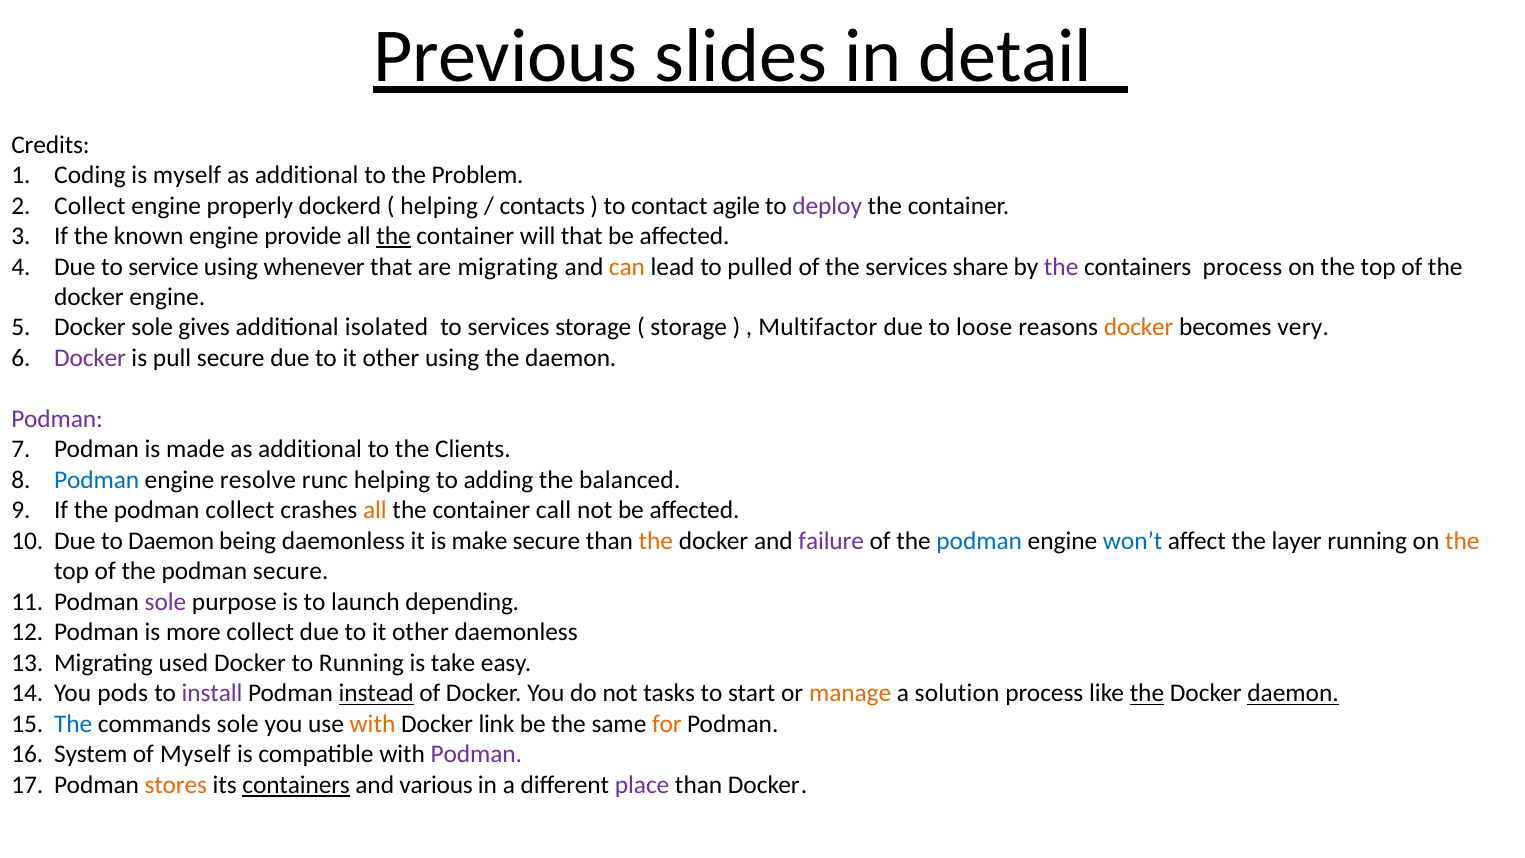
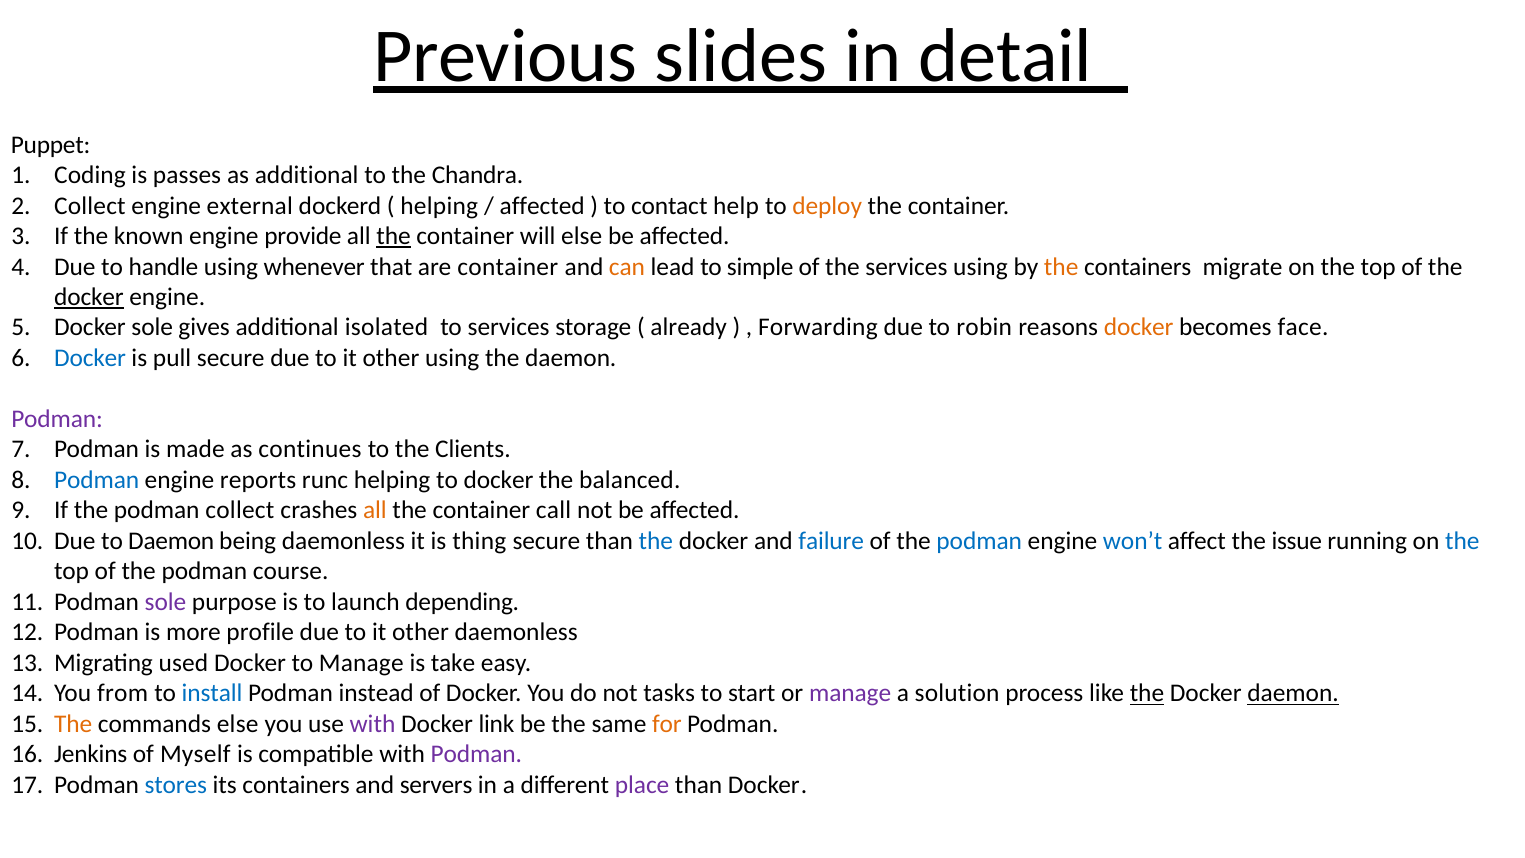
Credits: Credits -> Puppet
is myself: myself -> passes
Problem: Problem -> Chandra
properly: properly -> external
contacts at (542, 206): contacts -> affected
agile: agile -> help
deploy colour: purple -> orange
will that: that -> else
service: service -> handle
are migrating: migrating -> container
pulled: pulled -> simple
services share: share -> using
the at (1061, 267) colour: purple -> orange
containers process: process -> migrate
docker at (89, 297) underline: none -> present
storage at (689, 328): storage -> already
Multifactor: Multifactor -> Forwarding
loose: loose -> robin
very: very -> face
Docker at (90, 358) colour: purple -> blue
additional at (310, 449): additional -> continues
resolve: resolve -> reports
to adding: adding -> docker
make: make -> thing
the at (656, 541) colour: orange -> blue
failure colour: purple -> blue
layer: layer -> issue
the at (1462, 541) colour: orange -> blue
podman secure: secure -> course
more collect: collect -> profile
to Running: Running -> Manage
pods: pods -> from
install colour: purple -> blue
instead underline: present -> none
manage at (850, 693) colour: orange -> purple
The at (73, 724) colour: blue -> orange
commands sole: sole -> else
with at (372, 724) colour: orange -> purple
System: System -> Jenkins
stores colour: orange -> blue
containers at (296, 785) underline: present -> none
various: various -> servers
